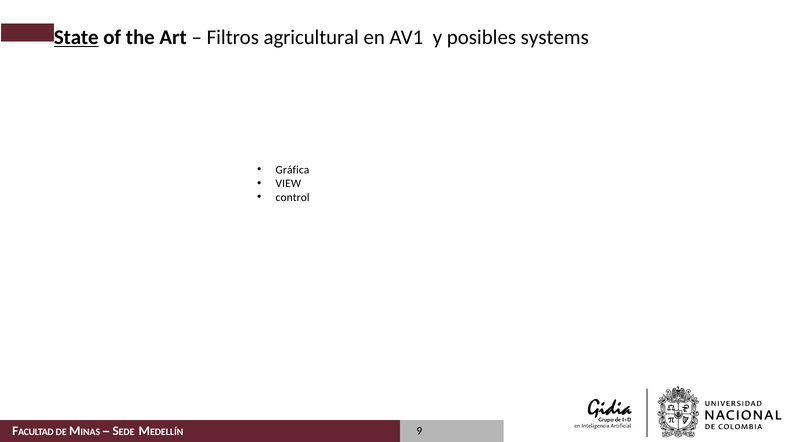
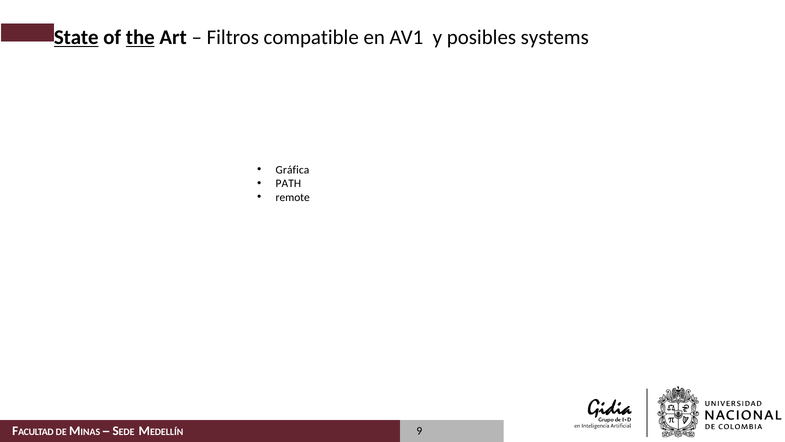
the underline: none -> present
agricultural: agricultural -> compatible
VIEW: VIEW -> PATH
control: control -> remote
